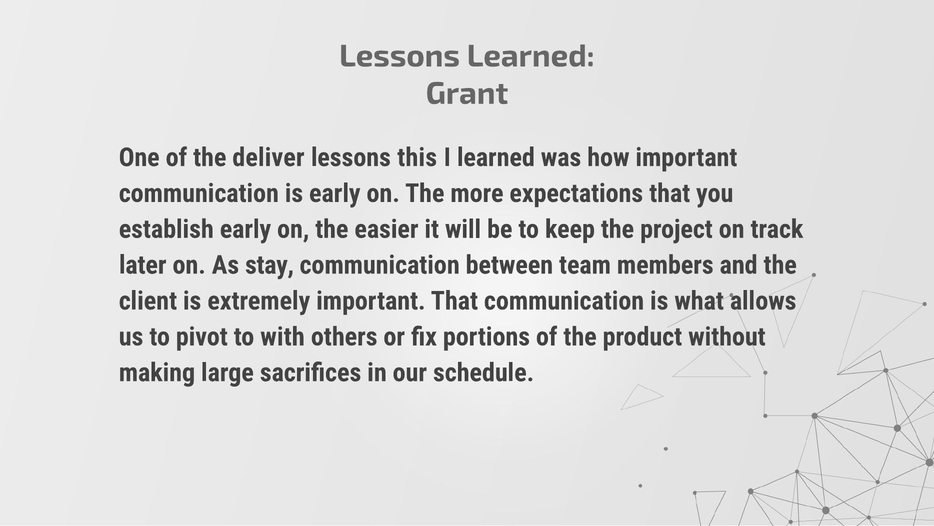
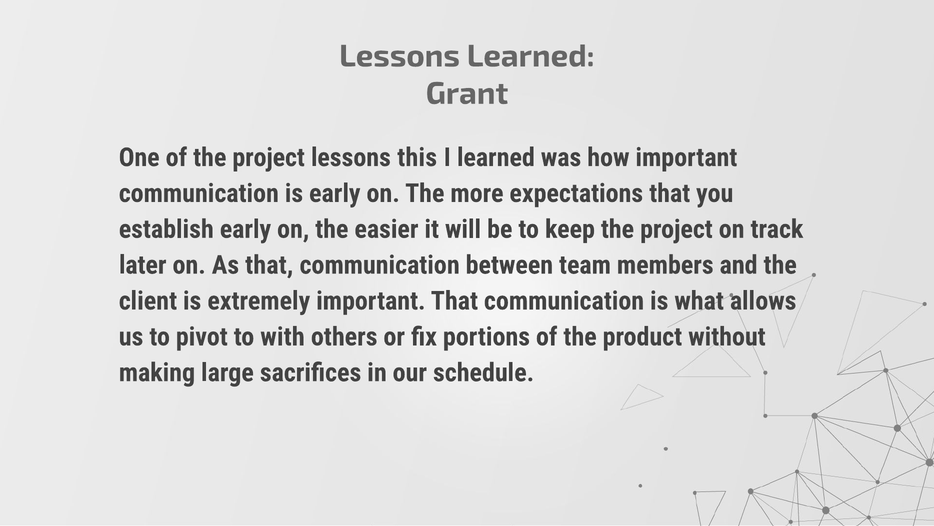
of the deliver: deliver -> project
As stay: stay -> that
